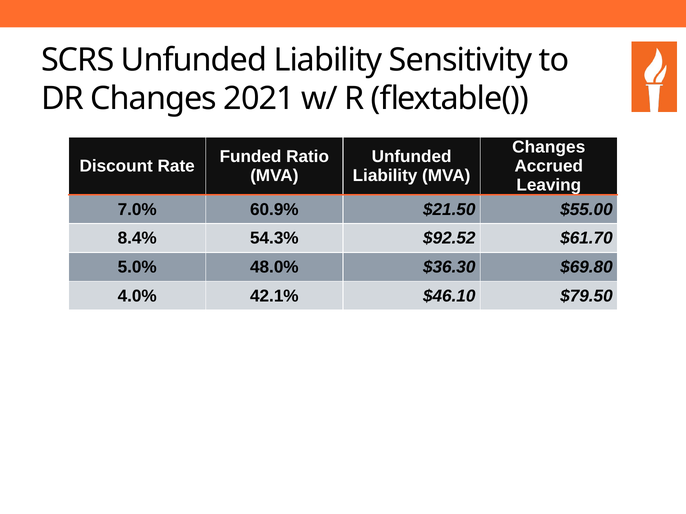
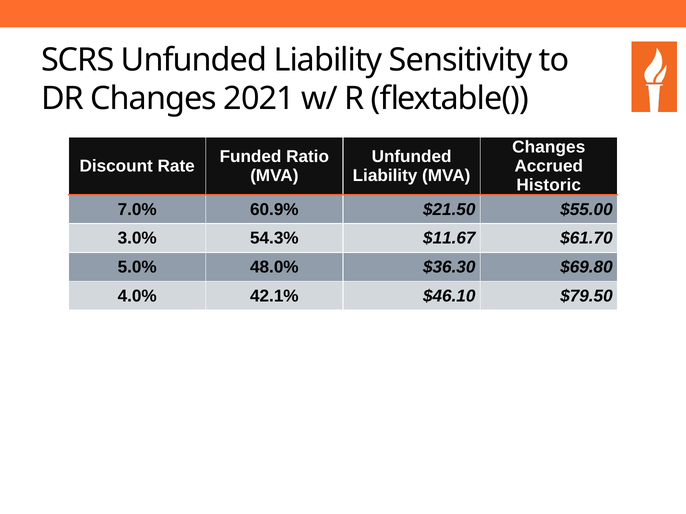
Leaving: Leaving -> Historic
8.4%: 8.4% -> 3.0%
$92.52: $92.52 -> $11.67
